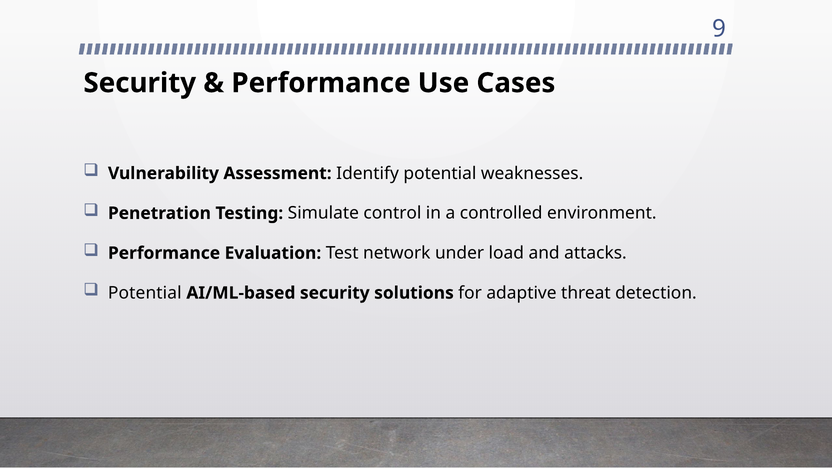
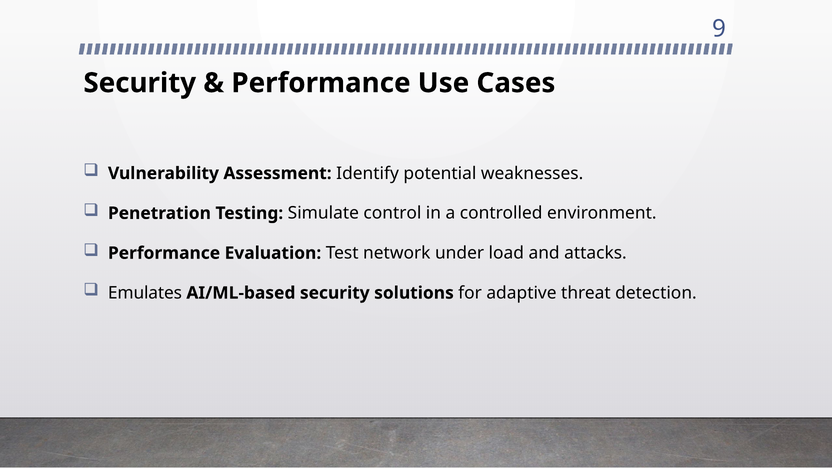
Potential at (145, 293): Potential -> Emulates
